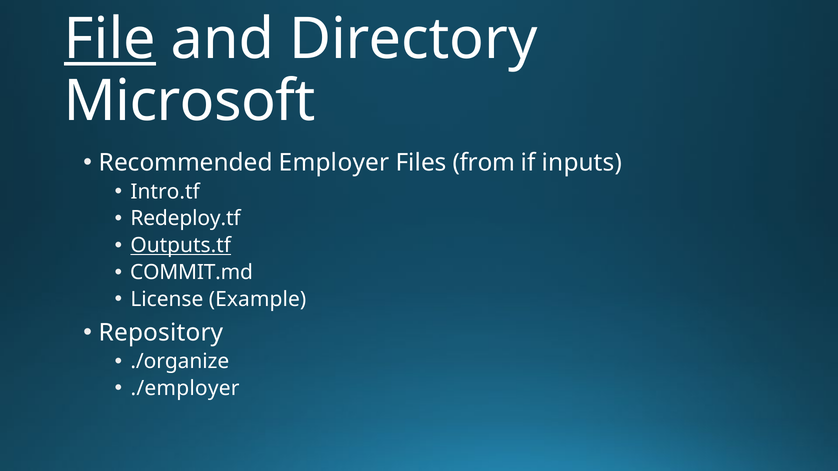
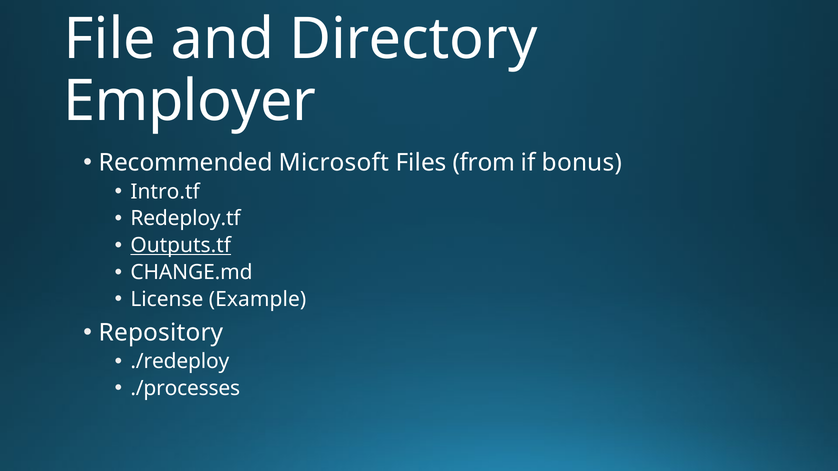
File underline: present -> none
Microsoft: Microsoft -> Employer
Employer: Employer -> Microsoft
inputs: inputs -> bonus
COMMIT.md: COMMIT.md -> CHANGE.md
./organize: ./organize -> ./redeploy
./employer: ./employer -> ./processes
